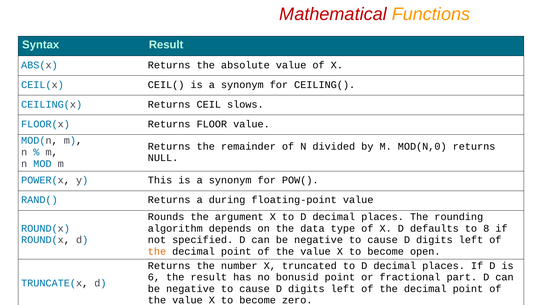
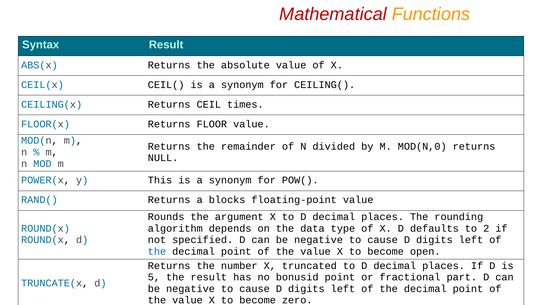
slows: slows -> times
during: during -> blocks
8: 8 -> 2
the at (157, 251) colour: orange -> blue
6: 6 -> 5
